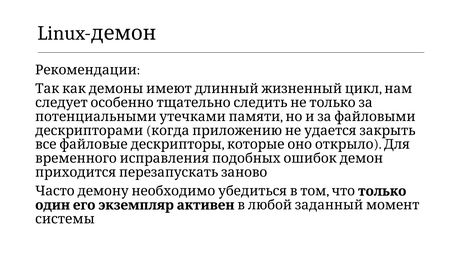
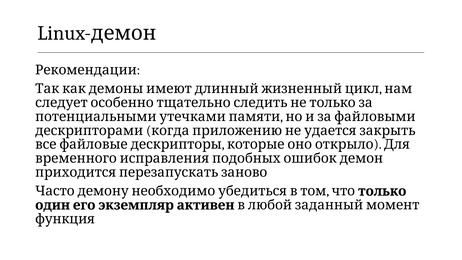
системы: системы -> функция
